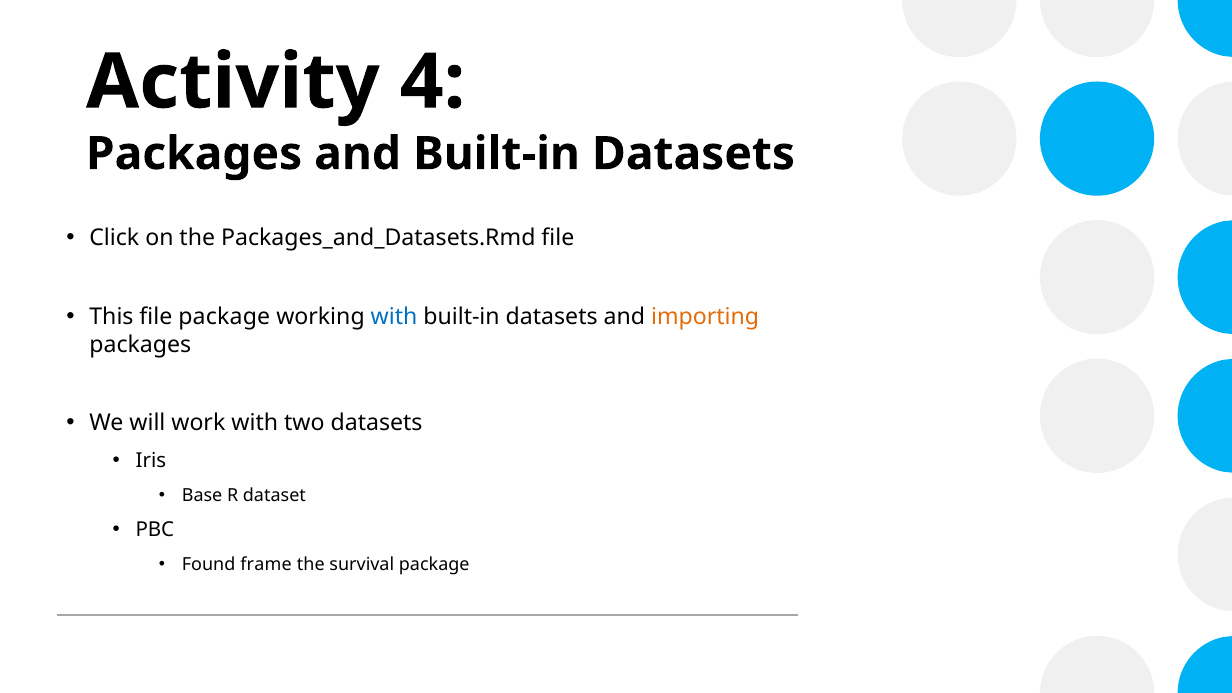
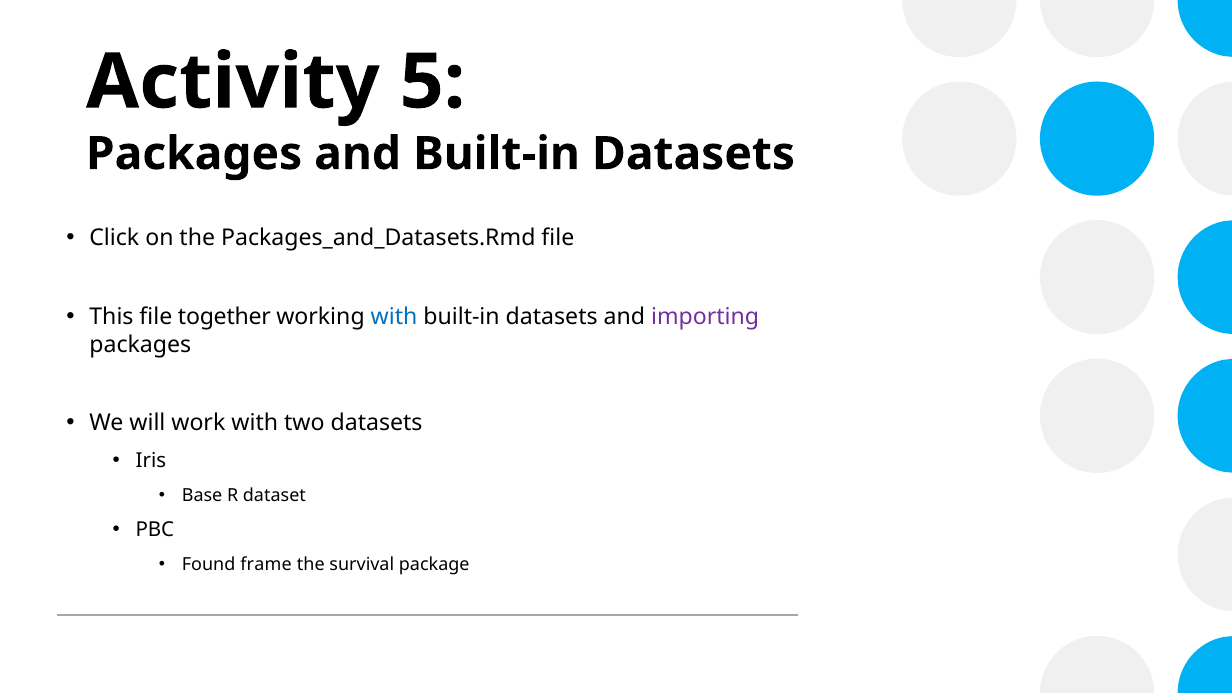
4: 4 -> 5
file package: package -> together
importing colour: orange -> purple
